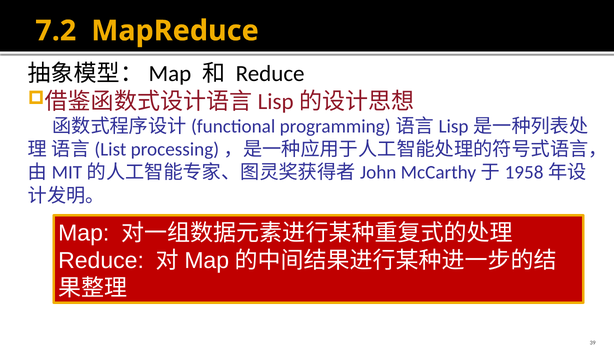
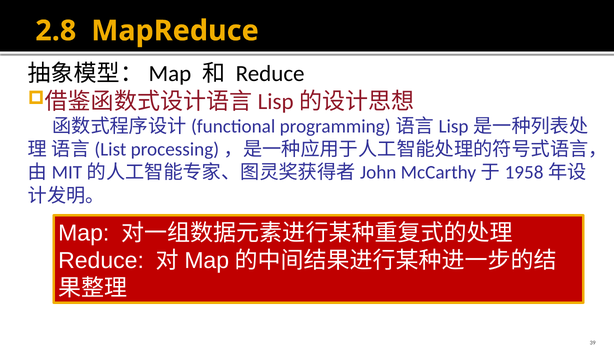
7.2: 7.2 -> 2.8
